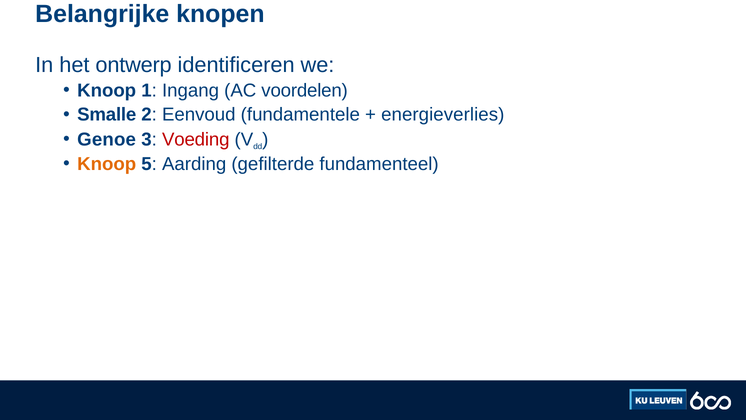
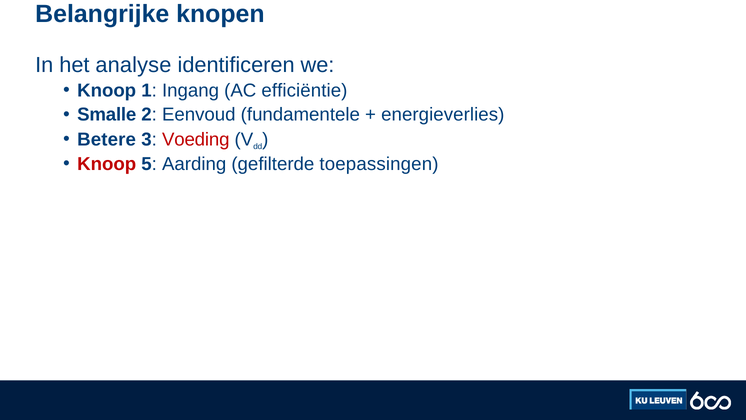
ontwerp: ontwerp -> analyse
voordelen: voordelen -> efficiëntie
Genoe: Genoe -> Betere
Knoop at (107, 164) colour: orange -> red
fundamenteel: fundamenteel -> toepassingen
